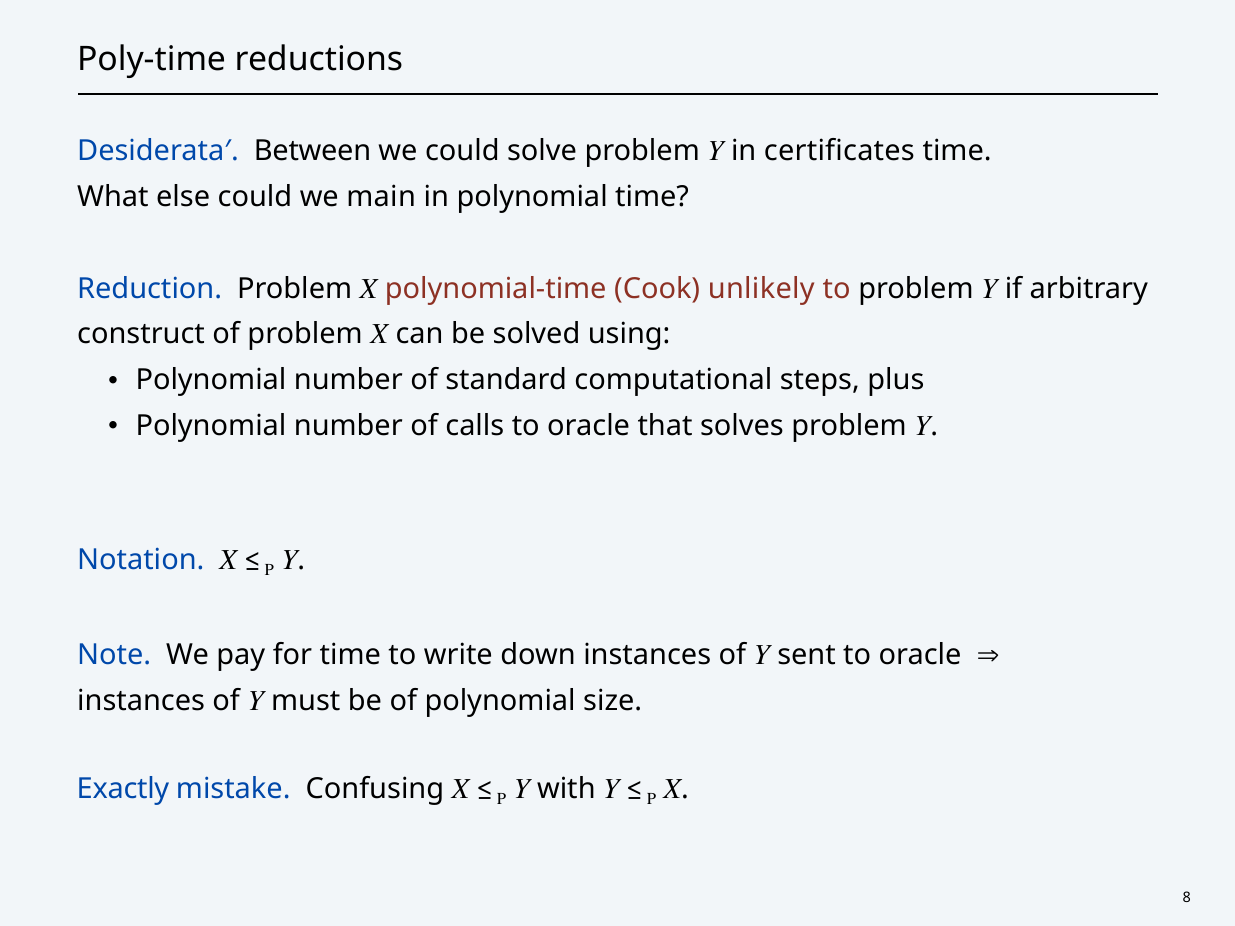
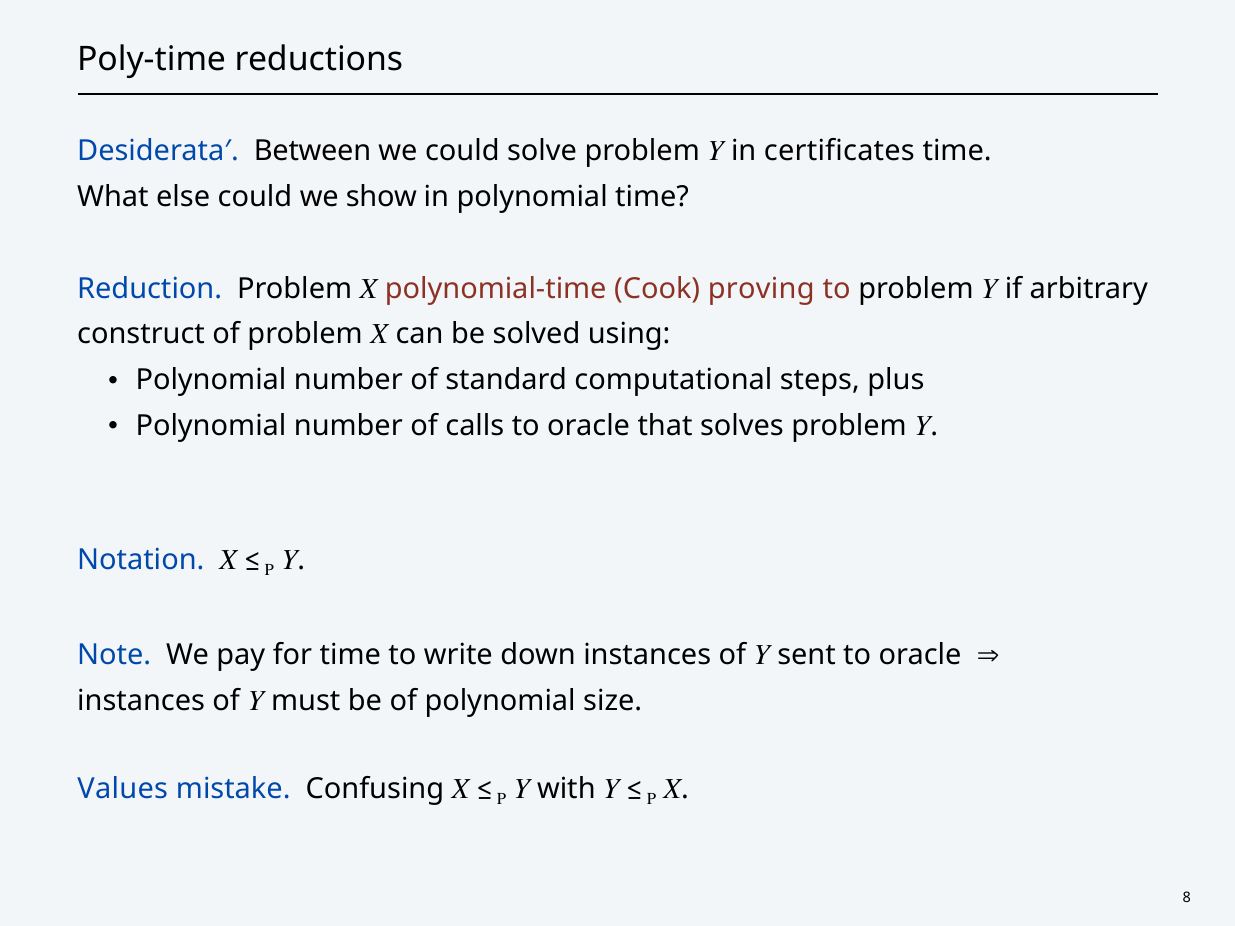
main: main -> show
unlikely: unlikely -> proving
Exactly: Exactly -> Values
